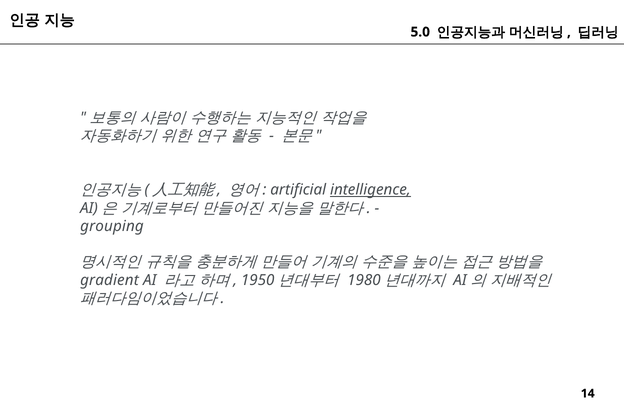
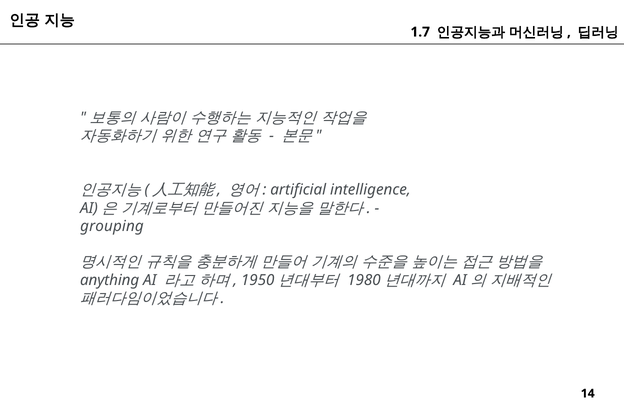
5.0: 5.0 -> 1.7
intelligence underline: present -> none
gradient: gradient -> anything
